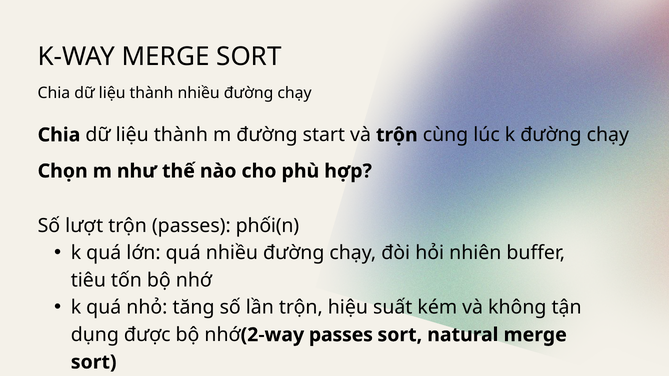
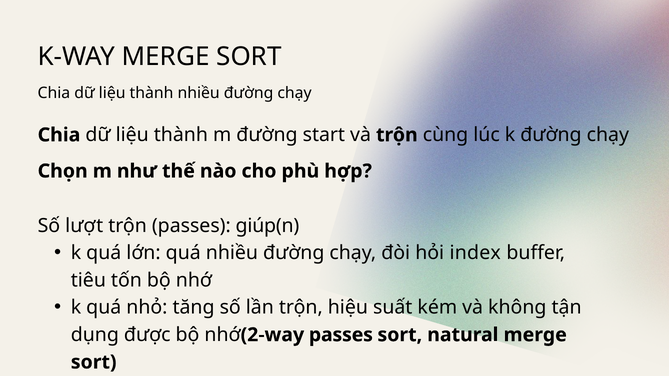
phối(n: phối(n -> giúp(n
nhiên: nhiên -> index
